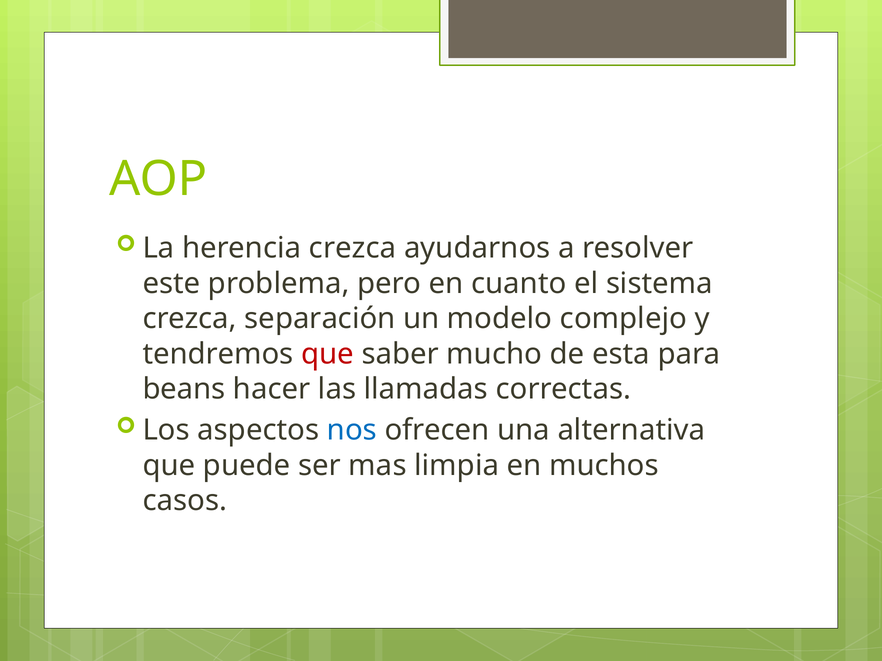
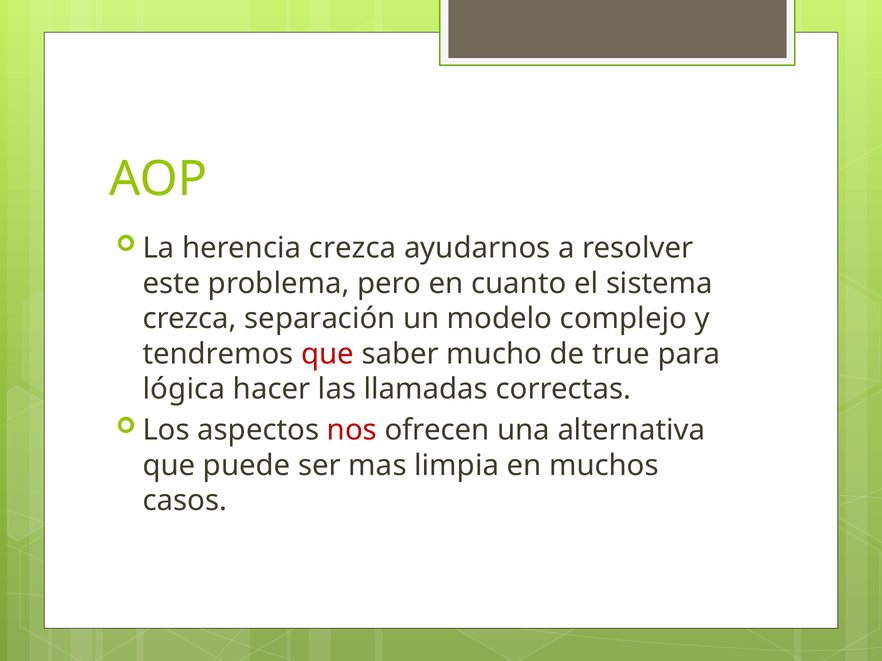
esta: esta -> true
beans: beans -> lógica
nos colour: blue -> red
